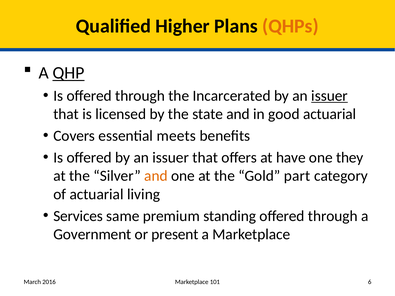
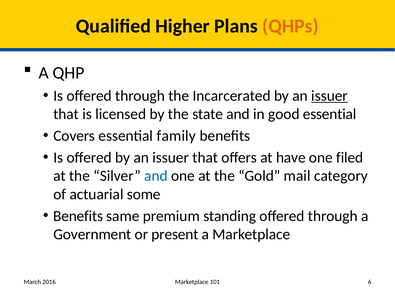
QHP underline: present -> none
good actuarial: actuarial -> essential
meets: meets -> family
they: they -> filed
and at (156, 176) colour: orange -> blue
part: part -> mail
living: living -> some
Services at (78, 216): Services -> Benefits
